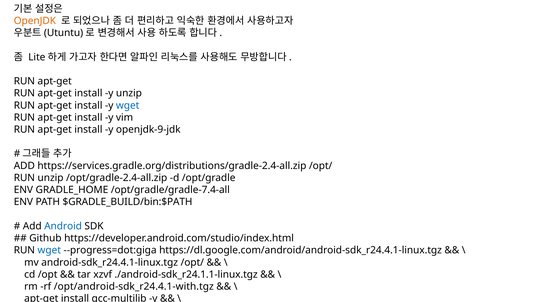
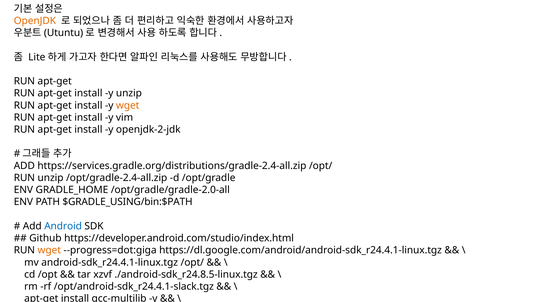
wget at (128, 105) colour: blue -> orange
openjdk-9-jdk: openjdk-9-jdk -> openjdk-2-jdk
/opt/gradle/gradle-7.4-all: /opt/gradle/gradle-7.4-all -> /opt/gradle/gradle-2.0-all
$GRADLE_BUILD/bin:$PATH: $GRADLE_BUILD/bin:$PATH -> $GRADLE_USING/bin:$PATH
wget at (49, 250) colour: blue -> orange
./android-sdk_r24.1.1-linux.tgz: ./android-sdk_r24.1.1-linux.tgz -> ./android-sdk_r24.8.5-linux.tgz
/opt/android-sdk_r24.4.1-with.tgz: /opt/android-sdk_r24.4.1-with.tgz -> /opt/android-sdk_r24.4.1-slack.tgz
